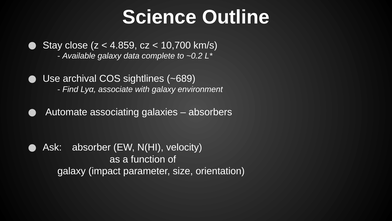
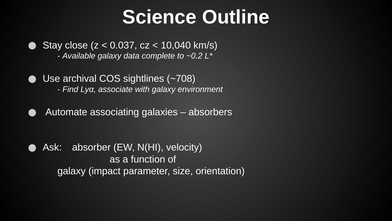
4.859: 4.859 -> 0.037
10,700: 10,700 -> 10,040
~689: ~689 -> ~708
